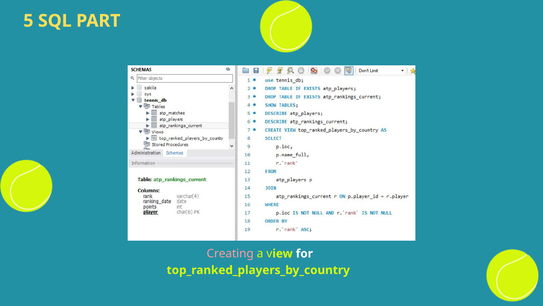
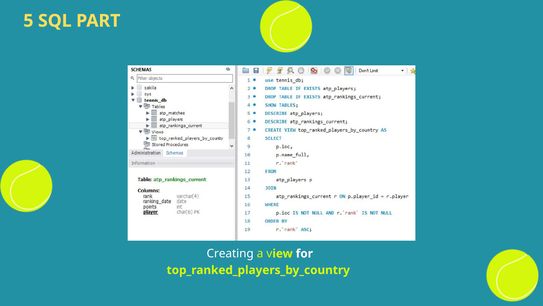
Creating colour: pink -> white
